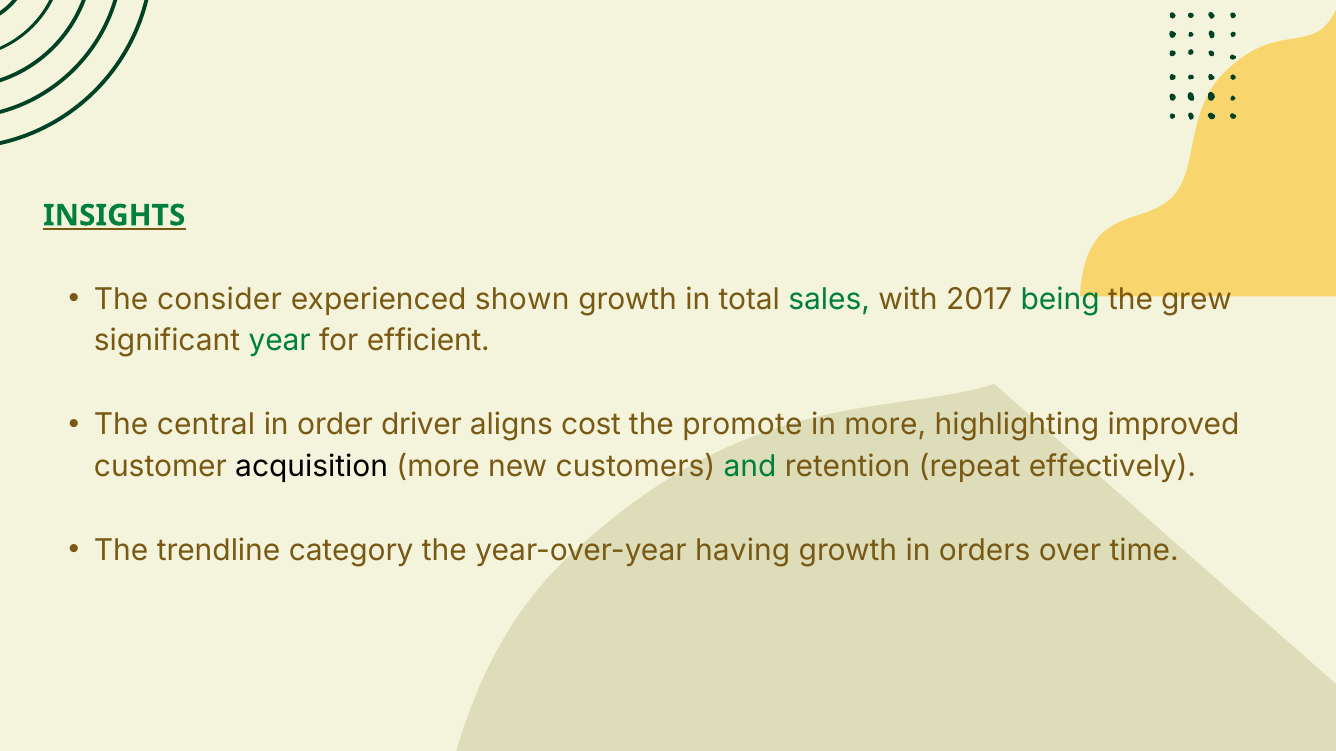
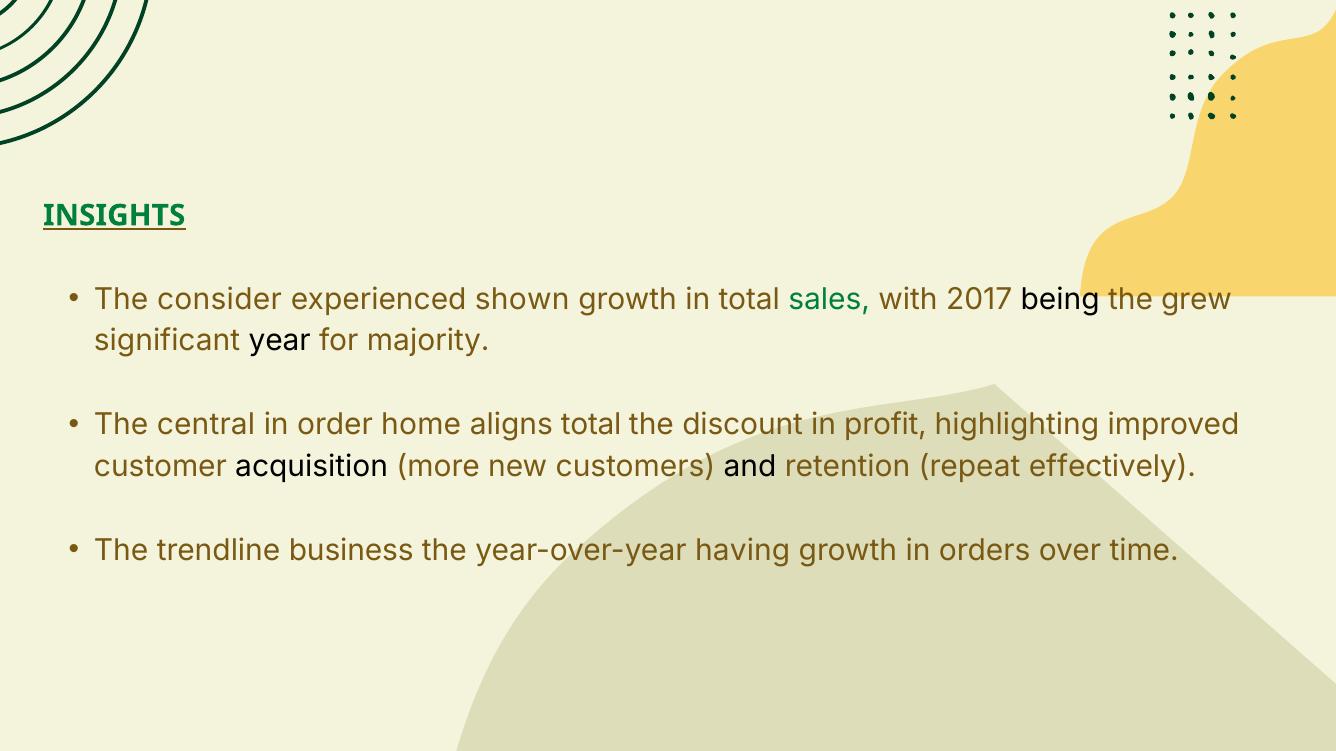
being colour: green -> black
year colour: green -> black
efficient: efficient -> majority
driver: driver -> home
aligns cost: cost -> total
promote: promote -> discount
in more: more -> profit
and colour: green -> black
category: category -> business
